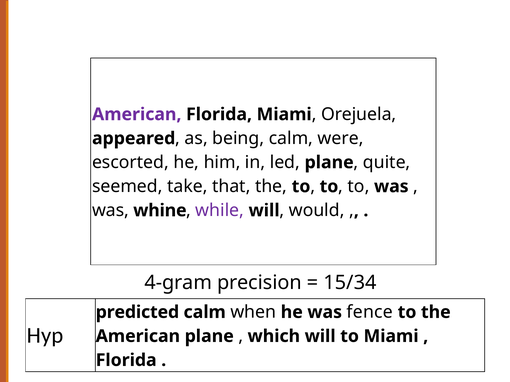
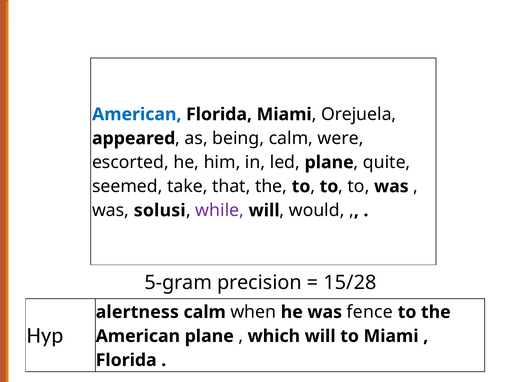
American at (137, 114) colour: purple -> blue
whine: whine -> solusi
4-gram: 4-gram -> 5-gram
15/34: 15/34 -> 15/28
predicted: predicted -> alertness
